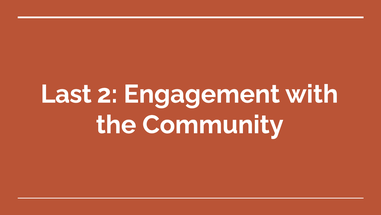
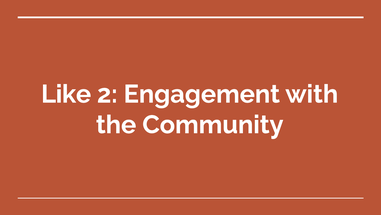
Last: Last -> Like
